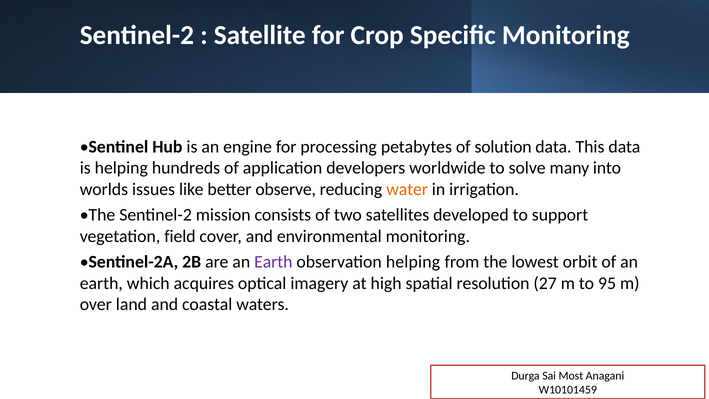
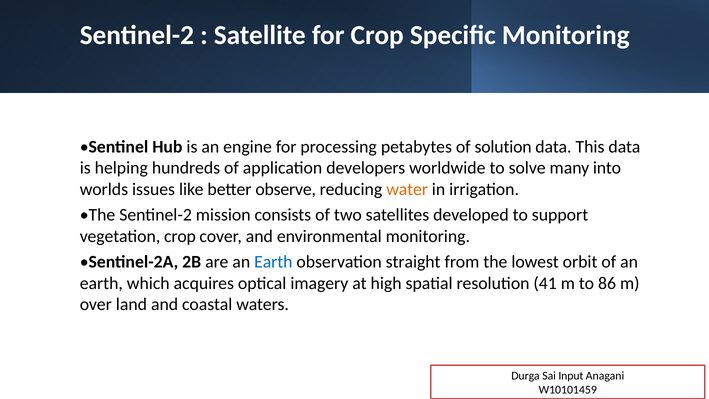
vegetation field: field -> crop
Earth at (273, 262) colour: purple -> blue
observation helping: helping -> straight
27: 27 -> 41
95: 95 -> 86
Most: Most -> Input
